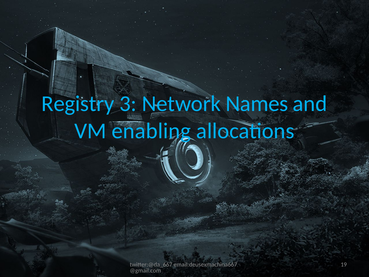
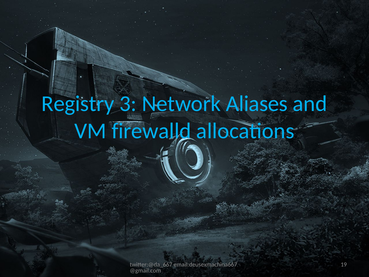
Names: Names -> Aliases
enabling: enabling -> firewalld
